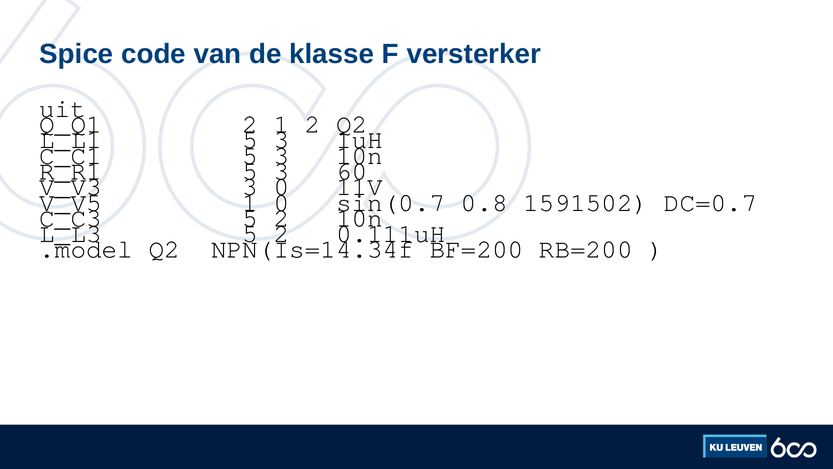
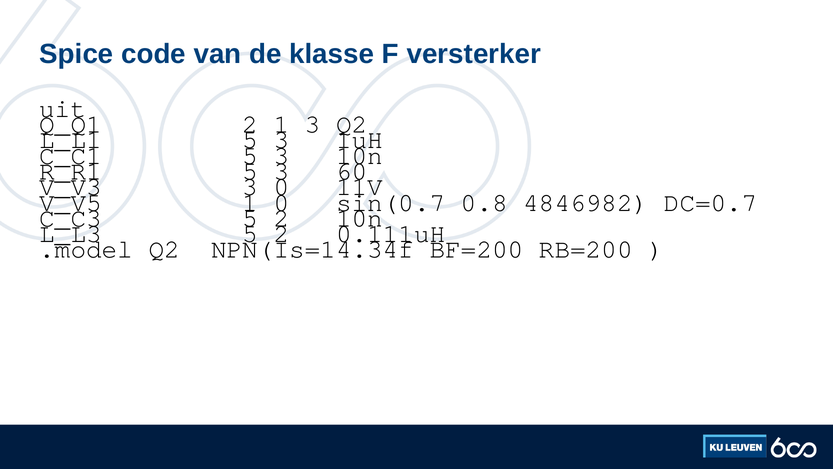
2 at (313, 124): 2 -> 3
1591502: 1591502 -> 4846982
